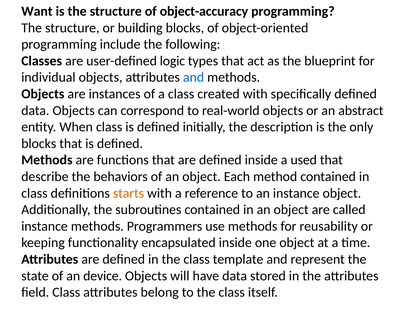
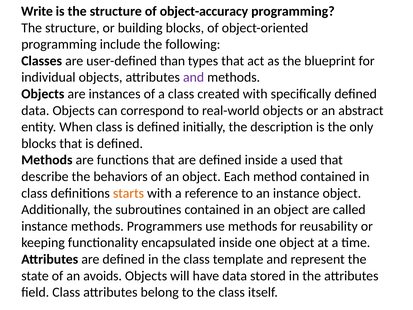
Want: Want -> Write
logic: logic -> than
and at (194, 77) colour: blue -> purple
device: device -> avoids
